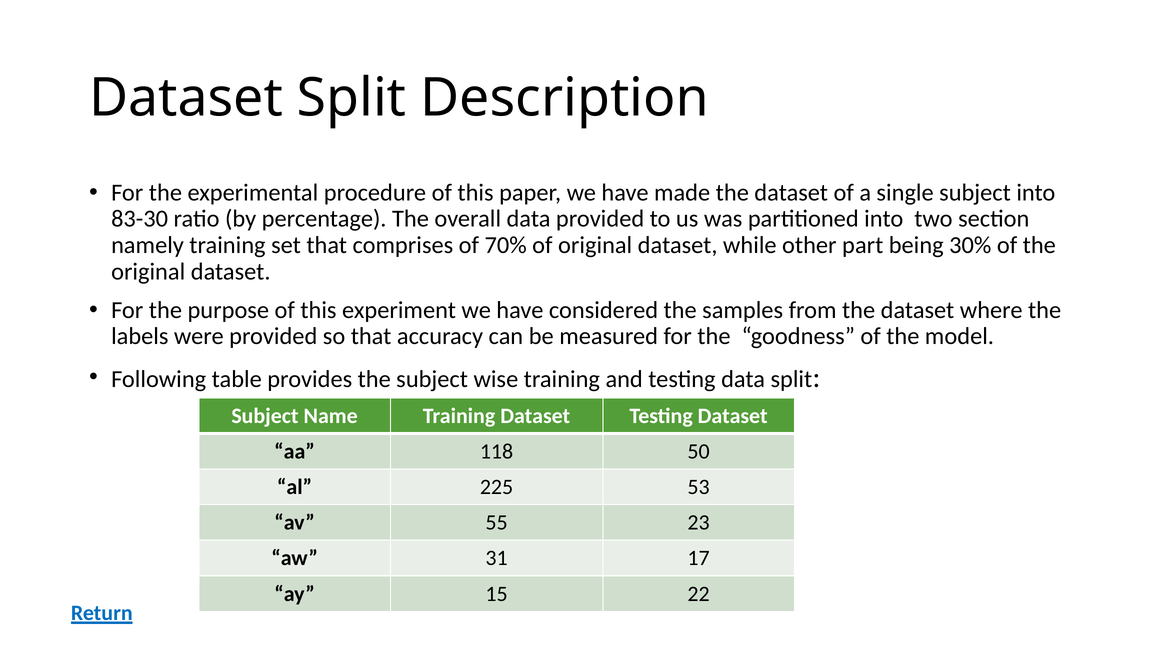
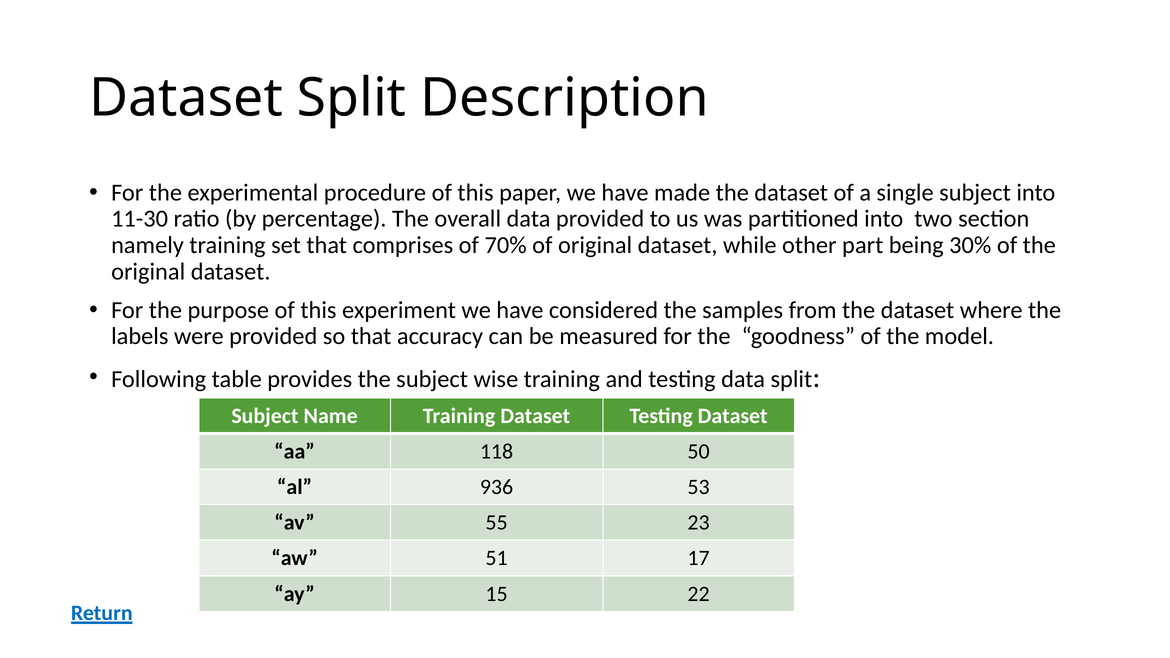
83-30: 83-30 -> 11-30
225: 225 -> 936
31: 31 -> 51
